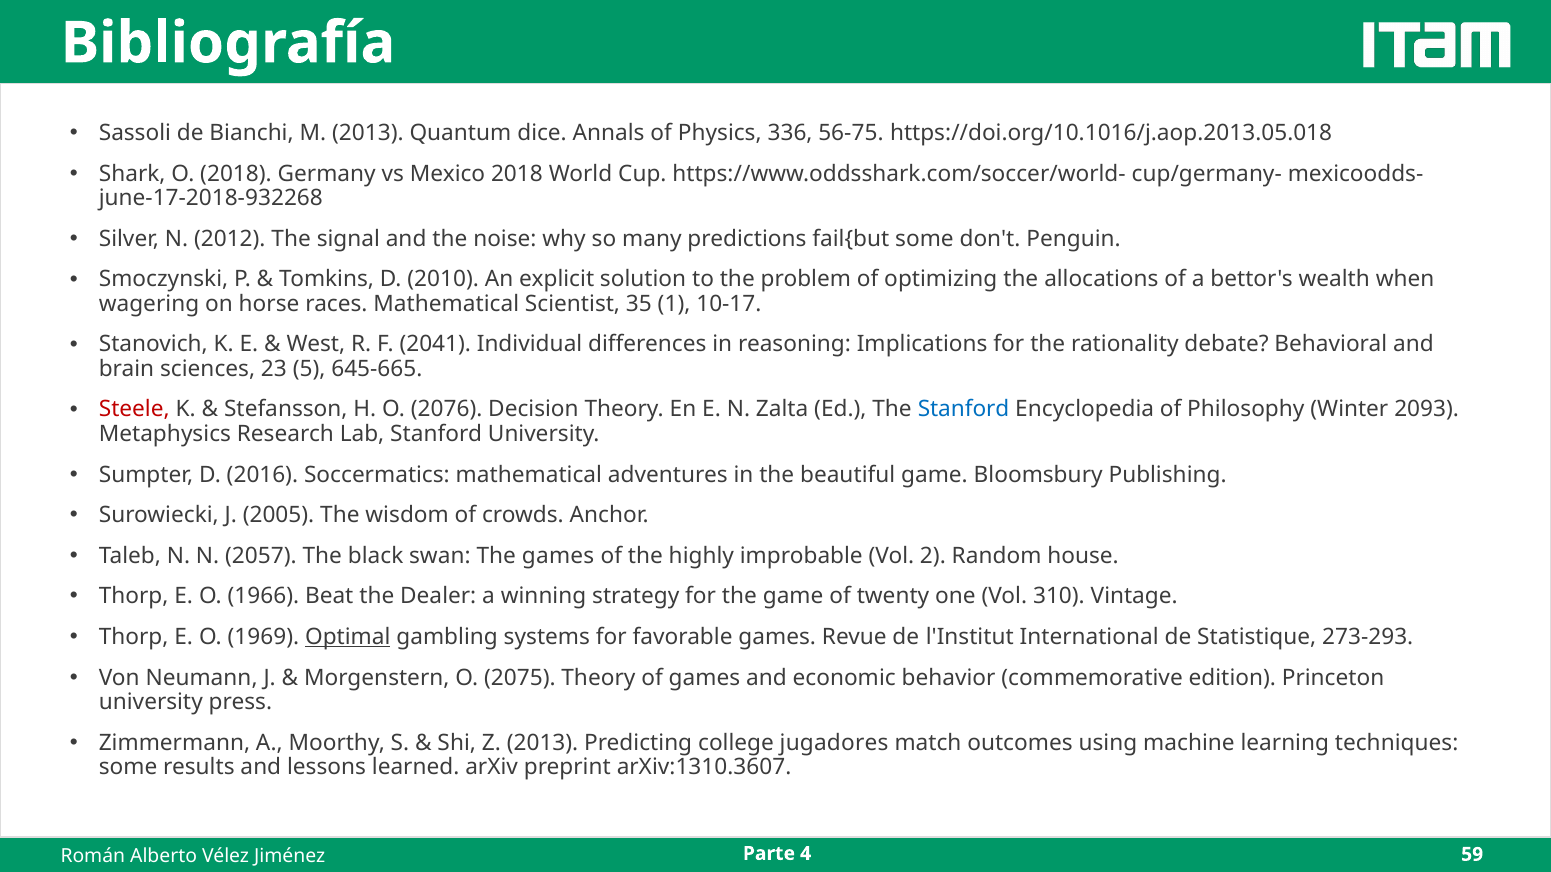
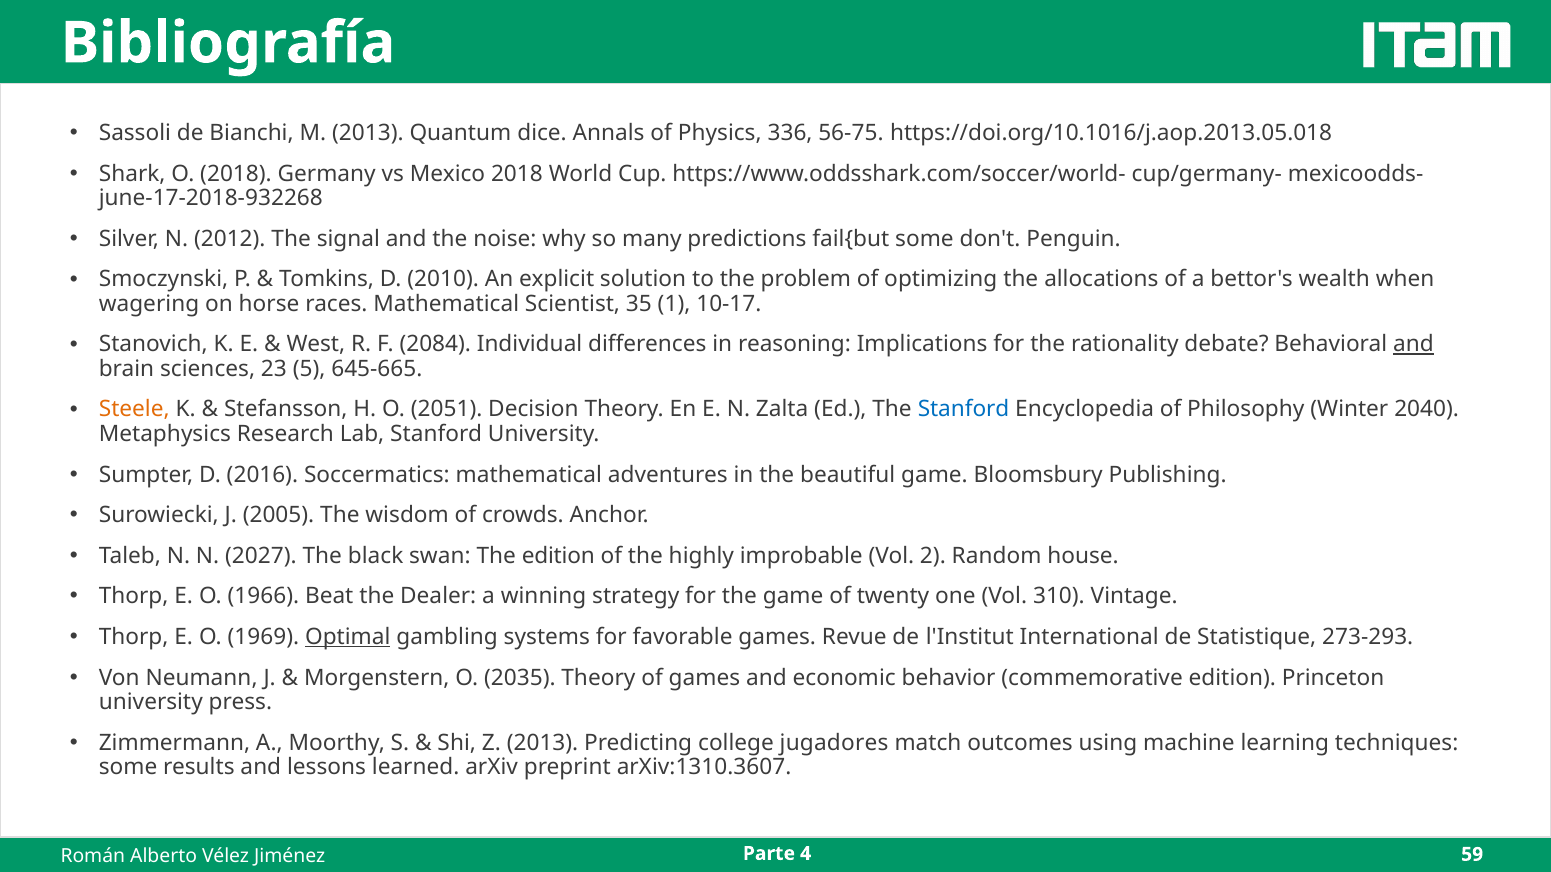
2041: 2041 -> 2084
and at (1414, 345) underline: none -> present
Steele colour: red -> orange
2076: 2076 -> 2051
2093: 2093 -> 2040
2057: 2057 -> 2027
The games: games -> edition
2075: 2075 -> 2035
